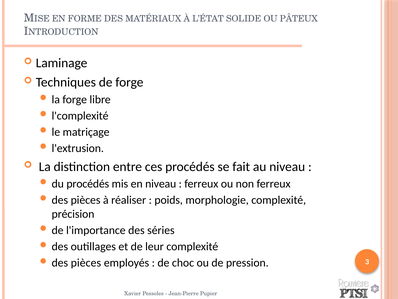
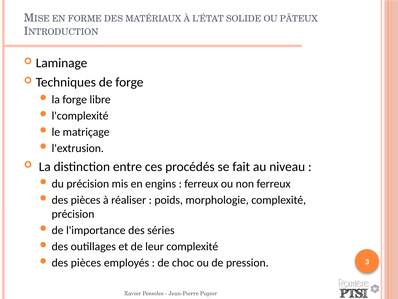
du procédés: procédés -> précision
en niveau: niveau -> engins
